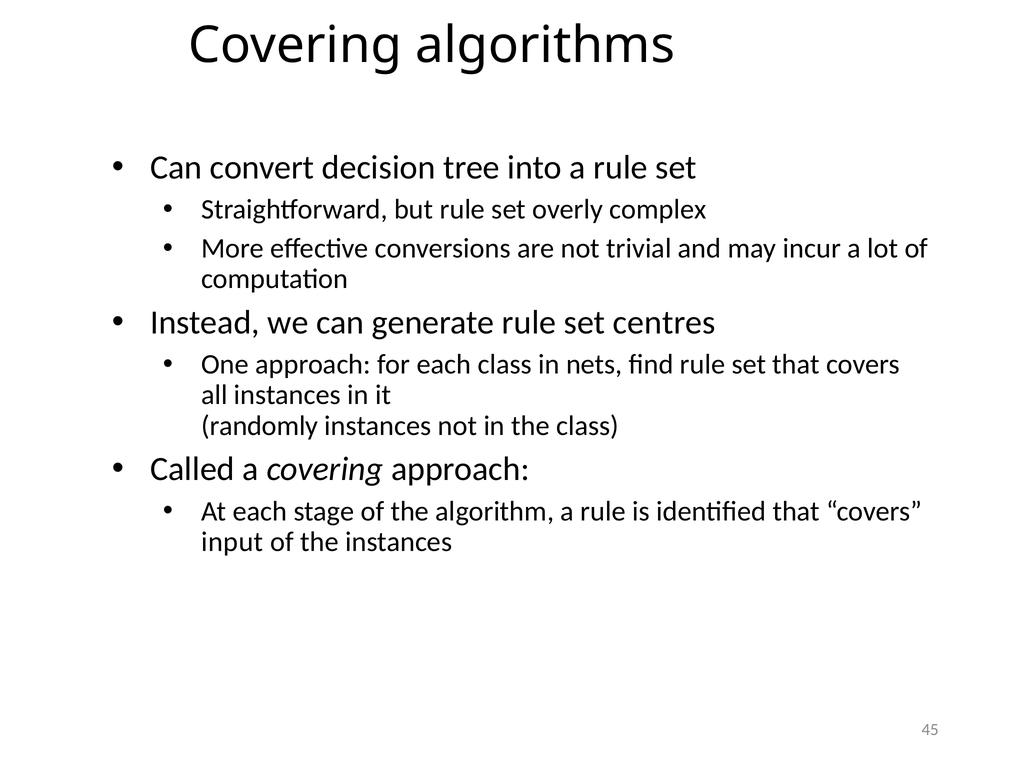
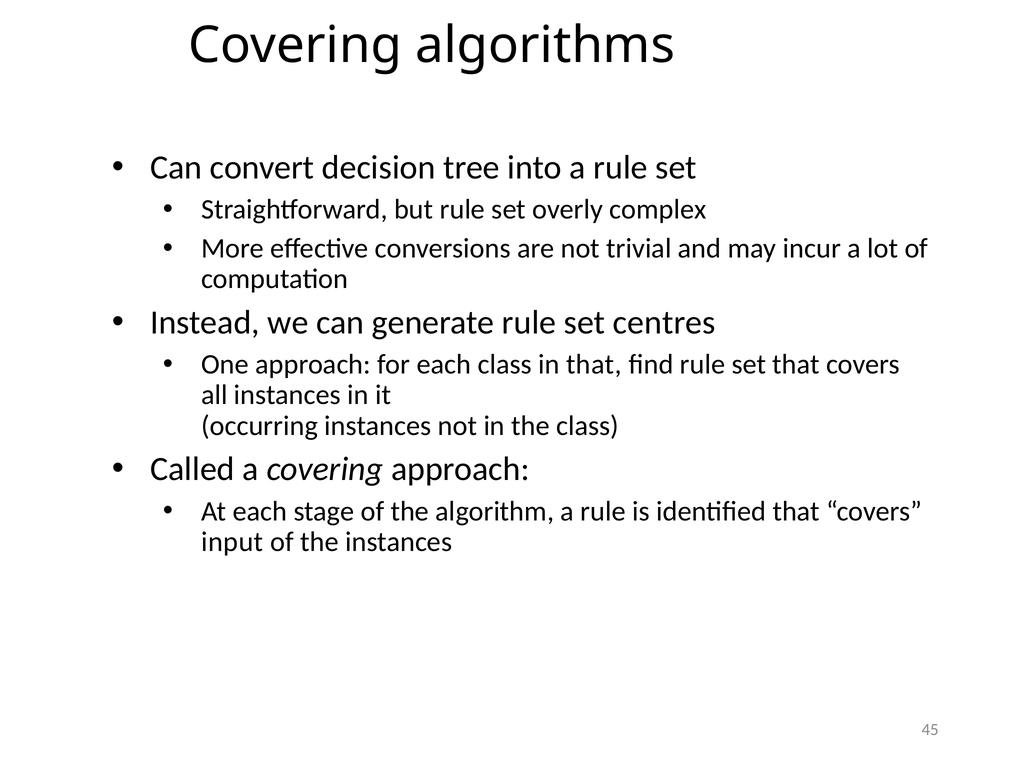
in nets: nets -> that
randomly: randomly -> occurring
